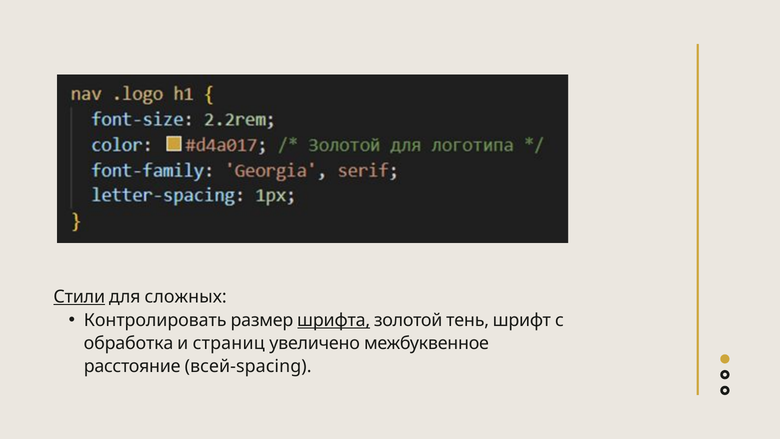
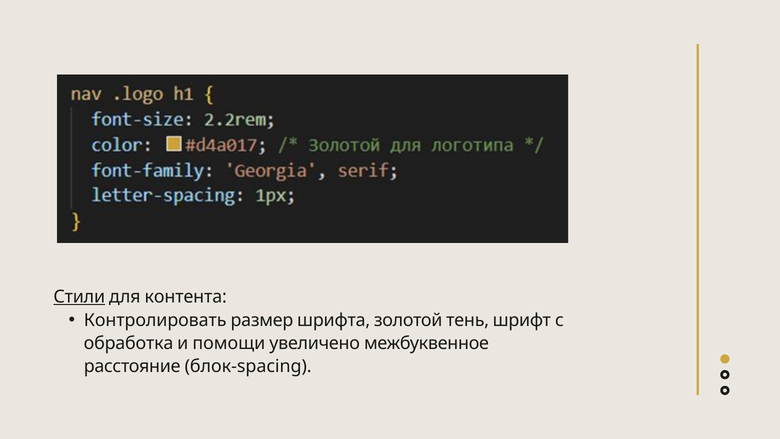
сложных: сложных -> контента
шрифта underline: present -> none
страниц: страниц -> помощи
всей-spacing: всей-spacing -> блок-spacing
